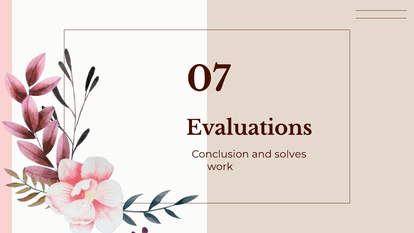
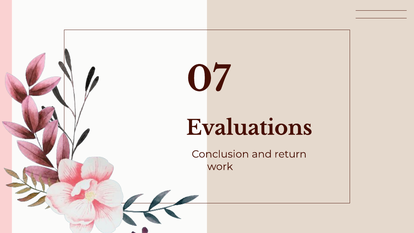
solves: solves -> return
